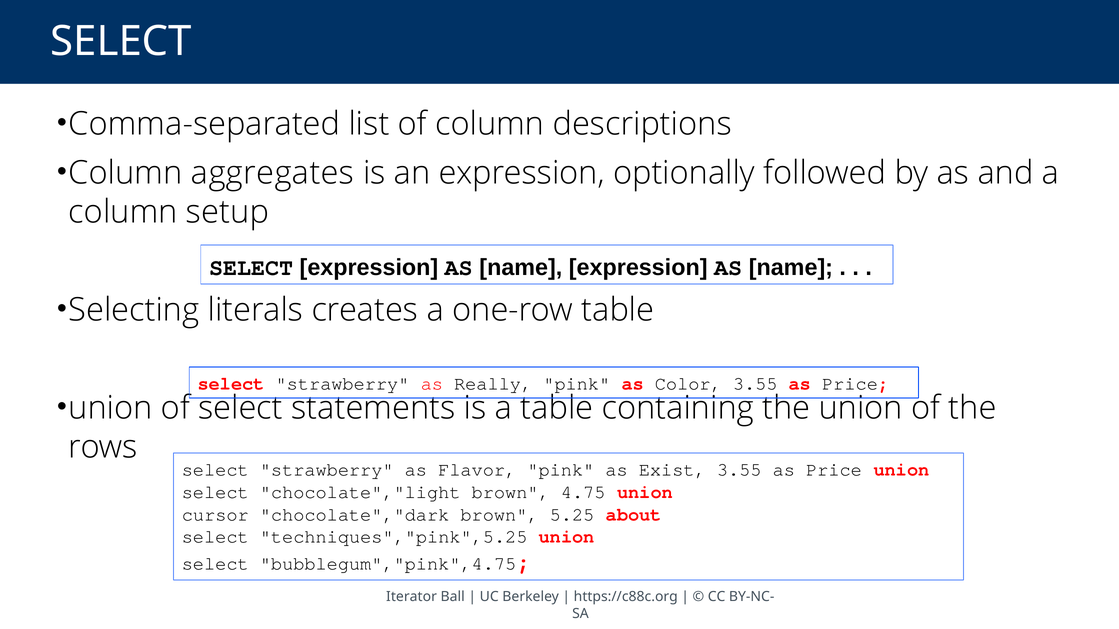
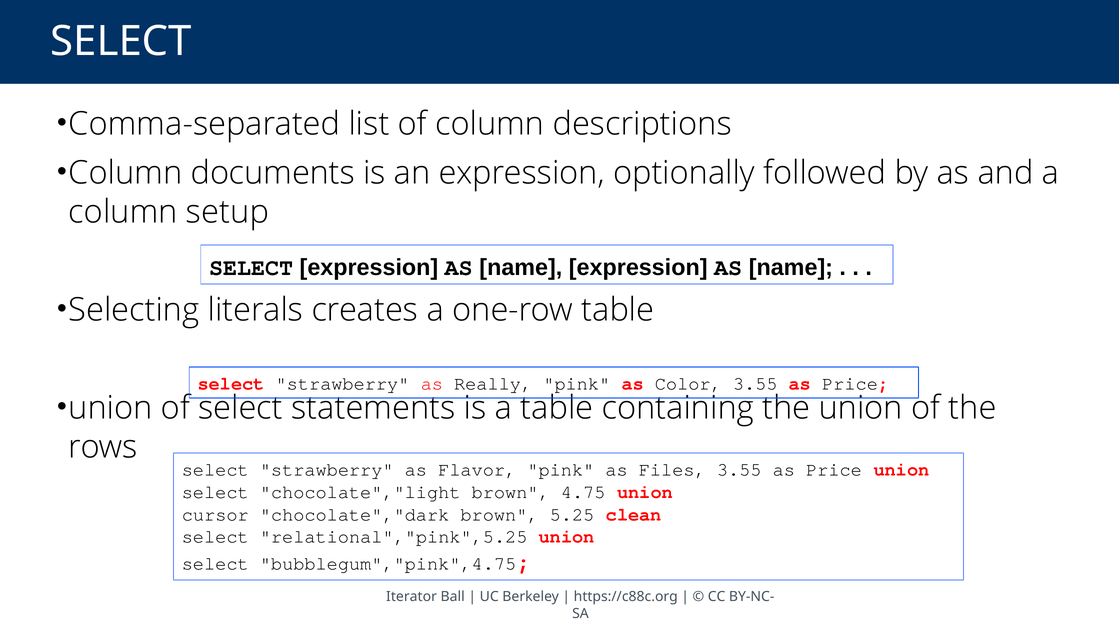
aggregates: aggregates -> documents
Exist: Exist -> Files
about: about -> clean
techniques","pink",5.25: techniques","pink",5.25 -> relational","pink",5.25
